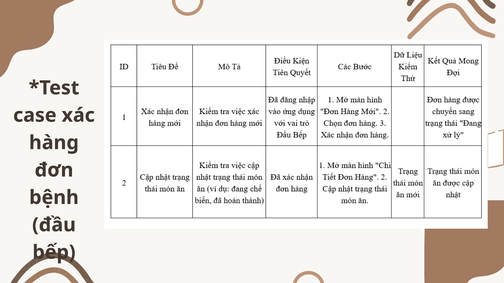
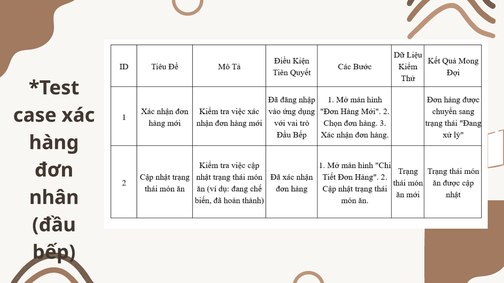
bệnh: bệnh -> nhân
